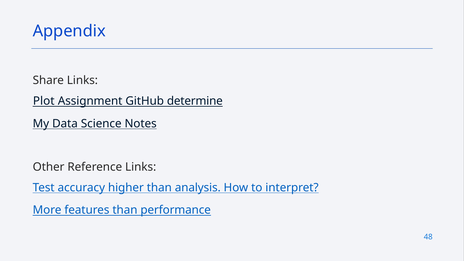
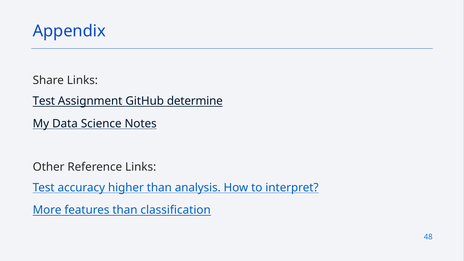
Plot at (44, 101): Plot -> Test
performance: performance -> classification
